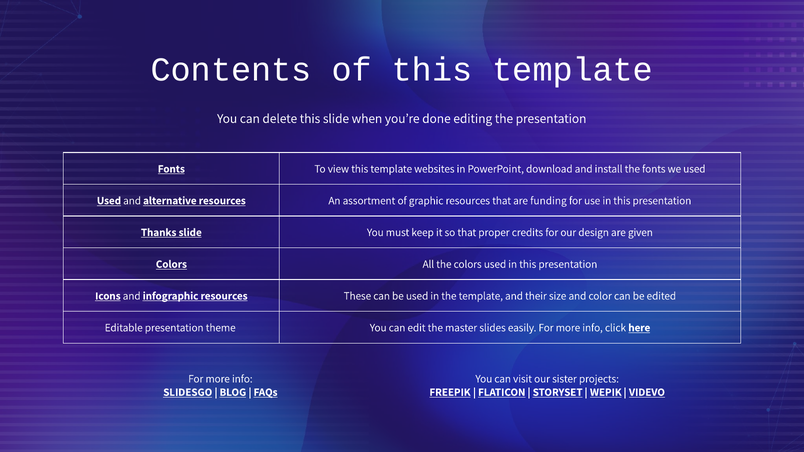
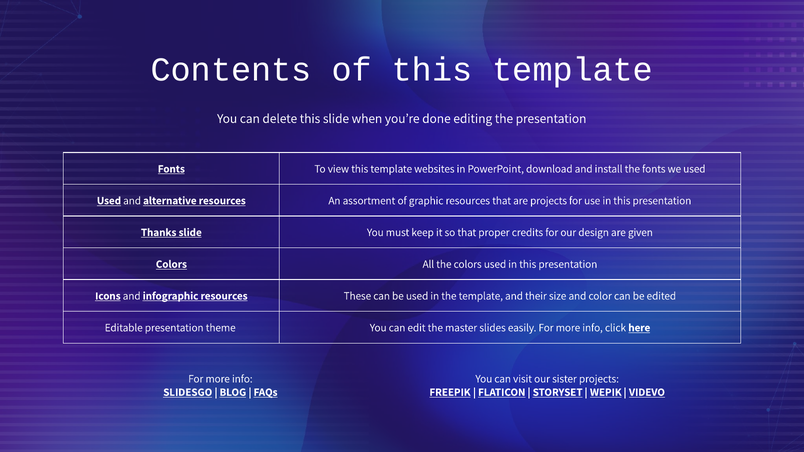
are funding: funding -> projects
